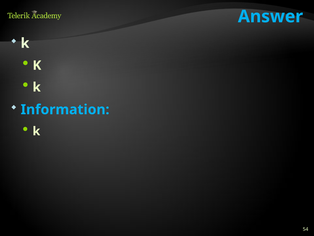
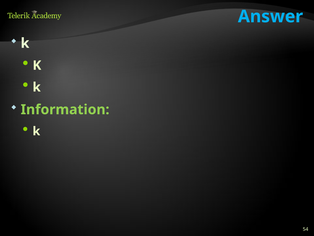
Information colour: light blue -> light green
